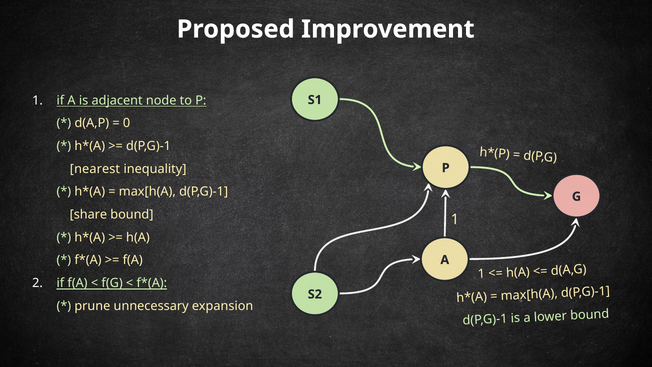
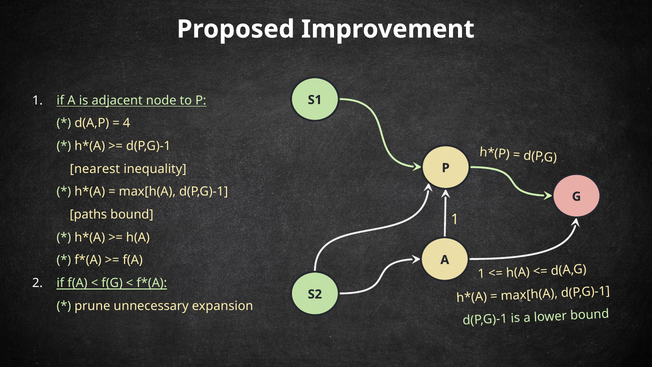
0: 0 -> 4
share: share -> paths
